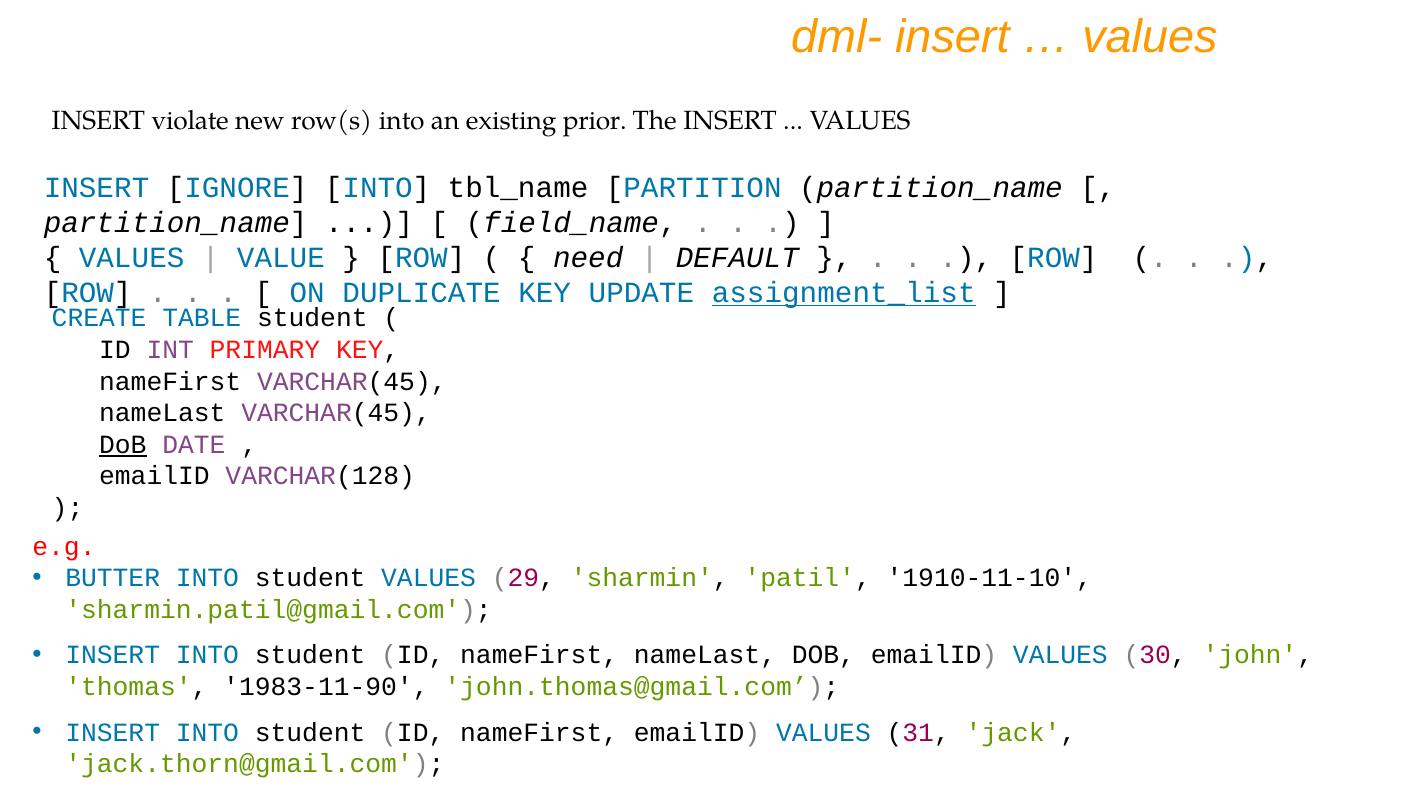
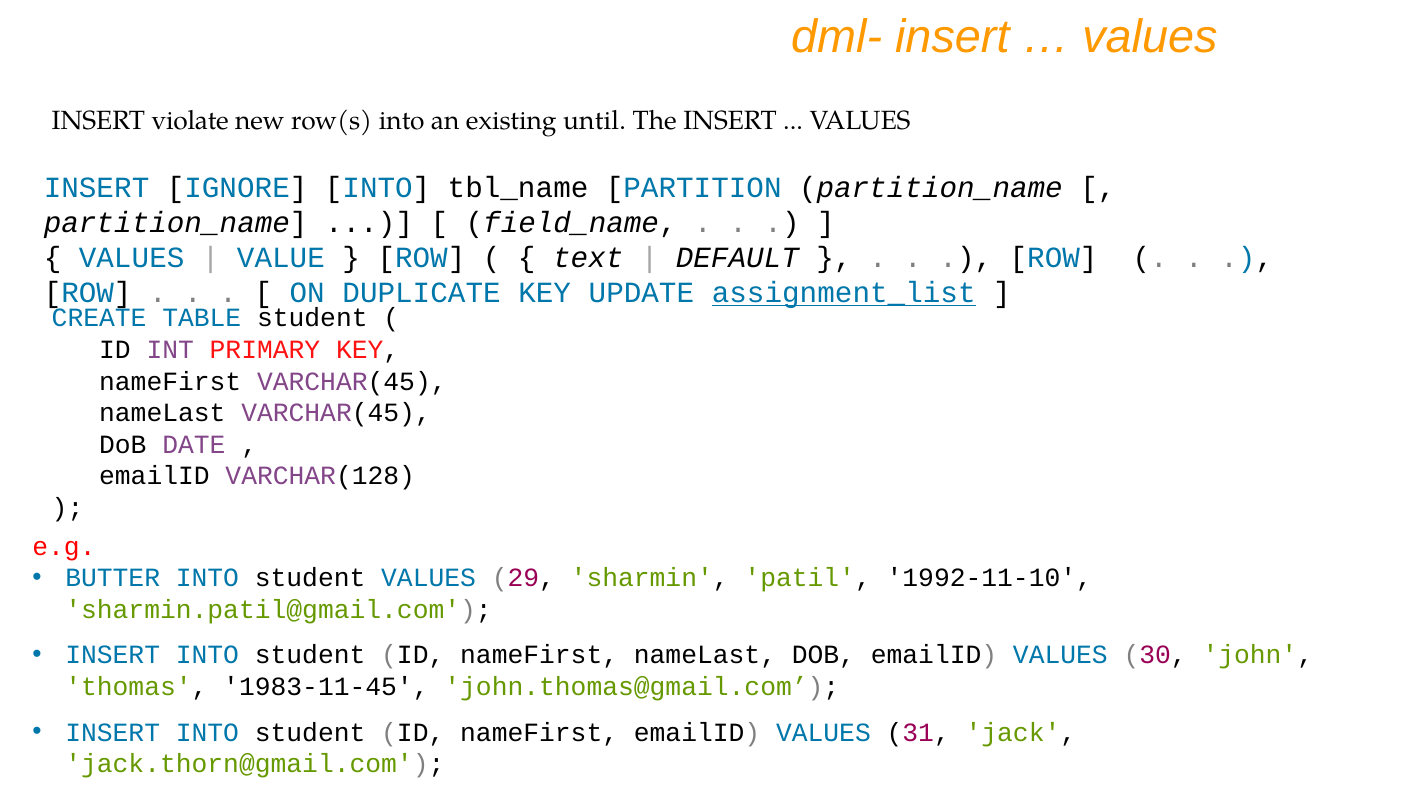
prior: prior -> until
need: need -> text
DoB at (123, 445) underline: present -> none
1910-11-10: 1910-11-10 -> 1992-11-10
1983-11-90: 1983-11-90 -> 1983-11-45
